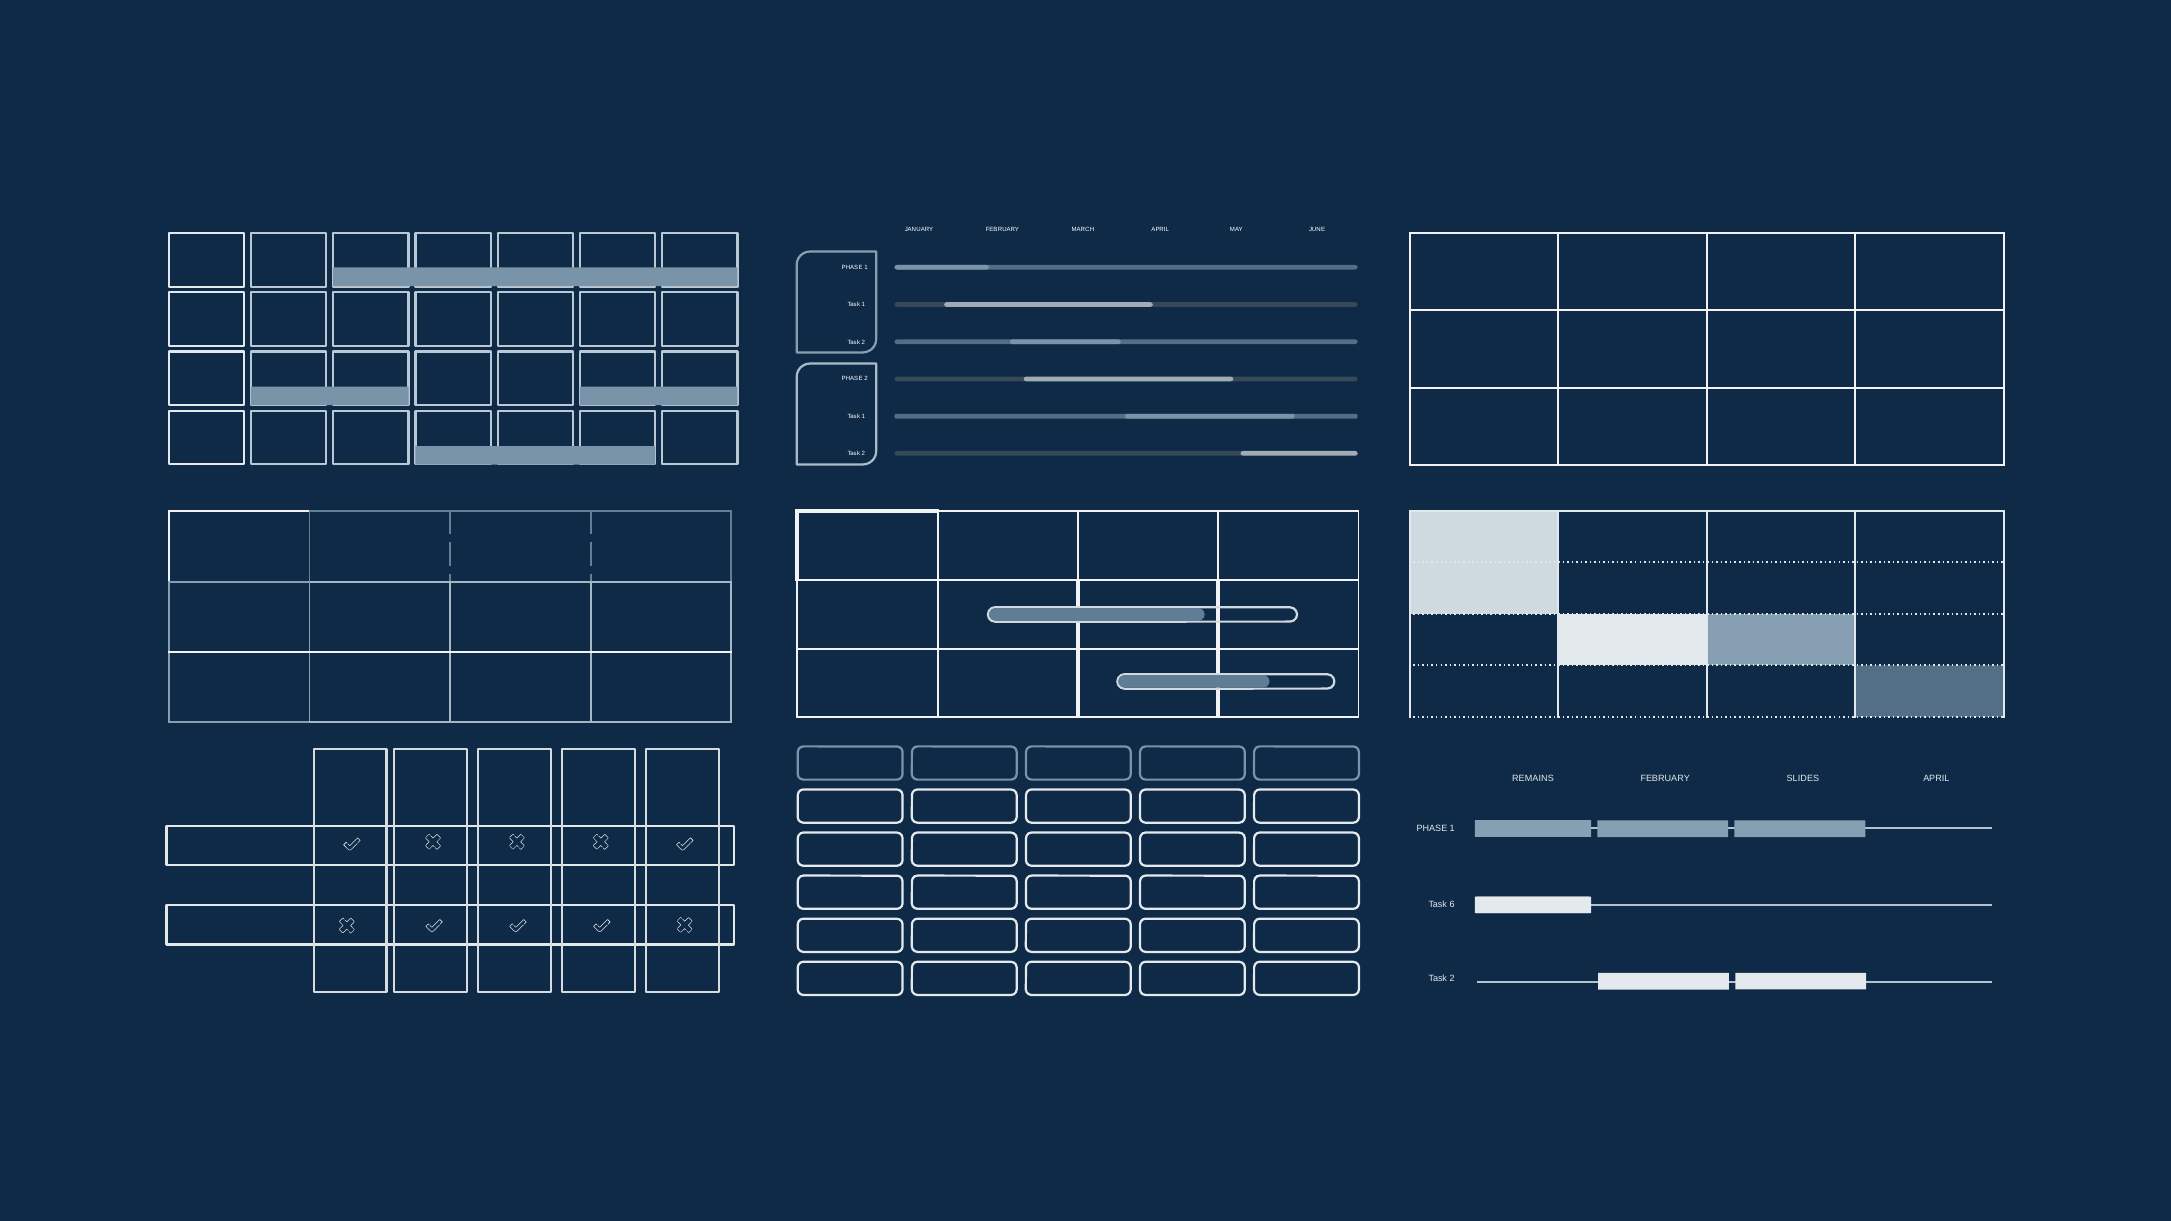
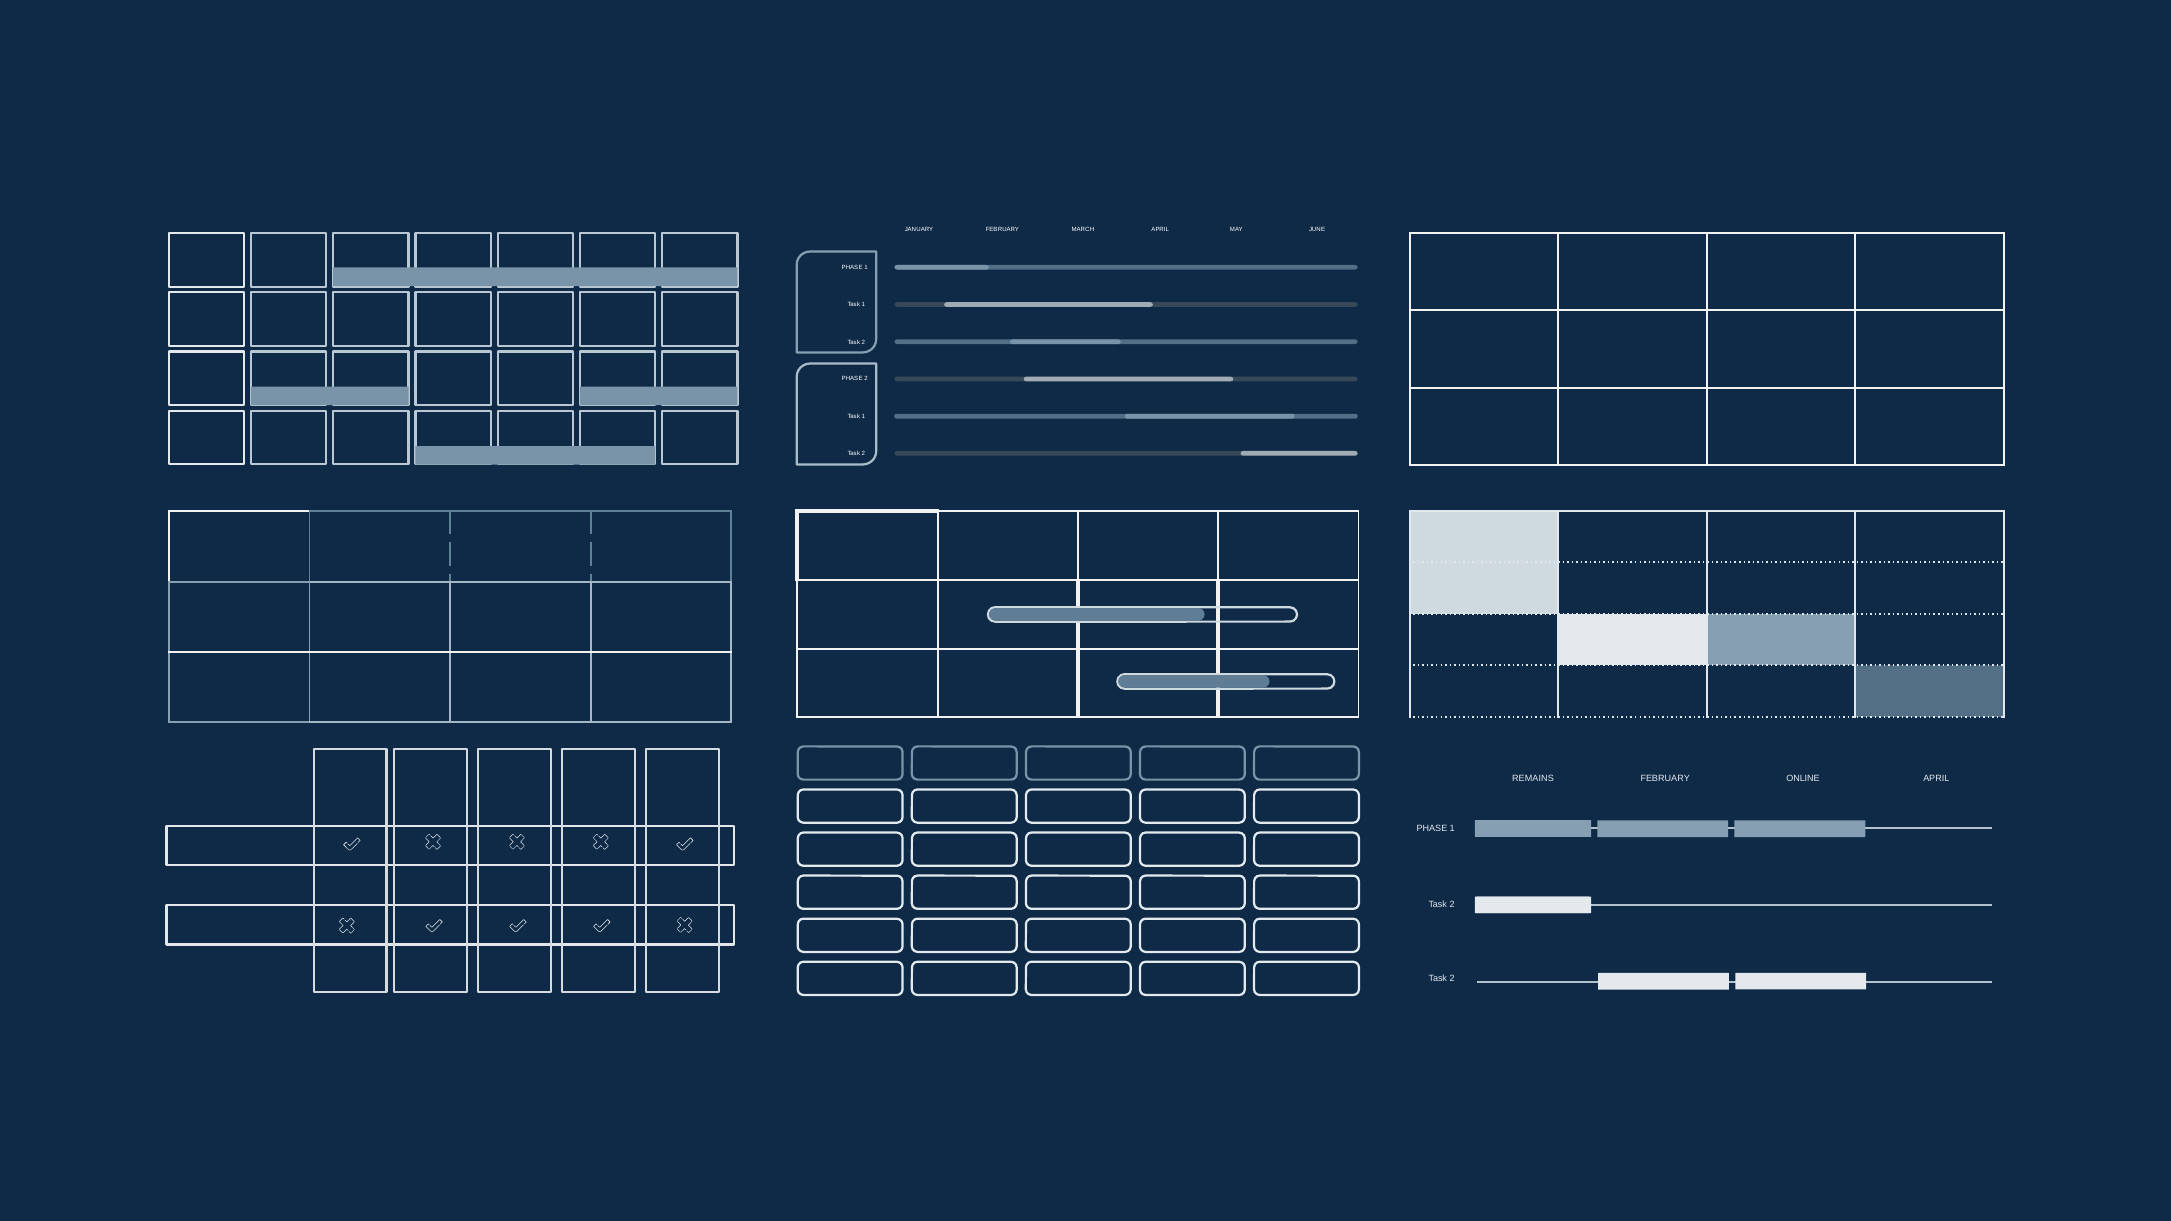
SLIDES: SLIDES -> ONLINE
6 at (1452, 904): 6 -> 2
